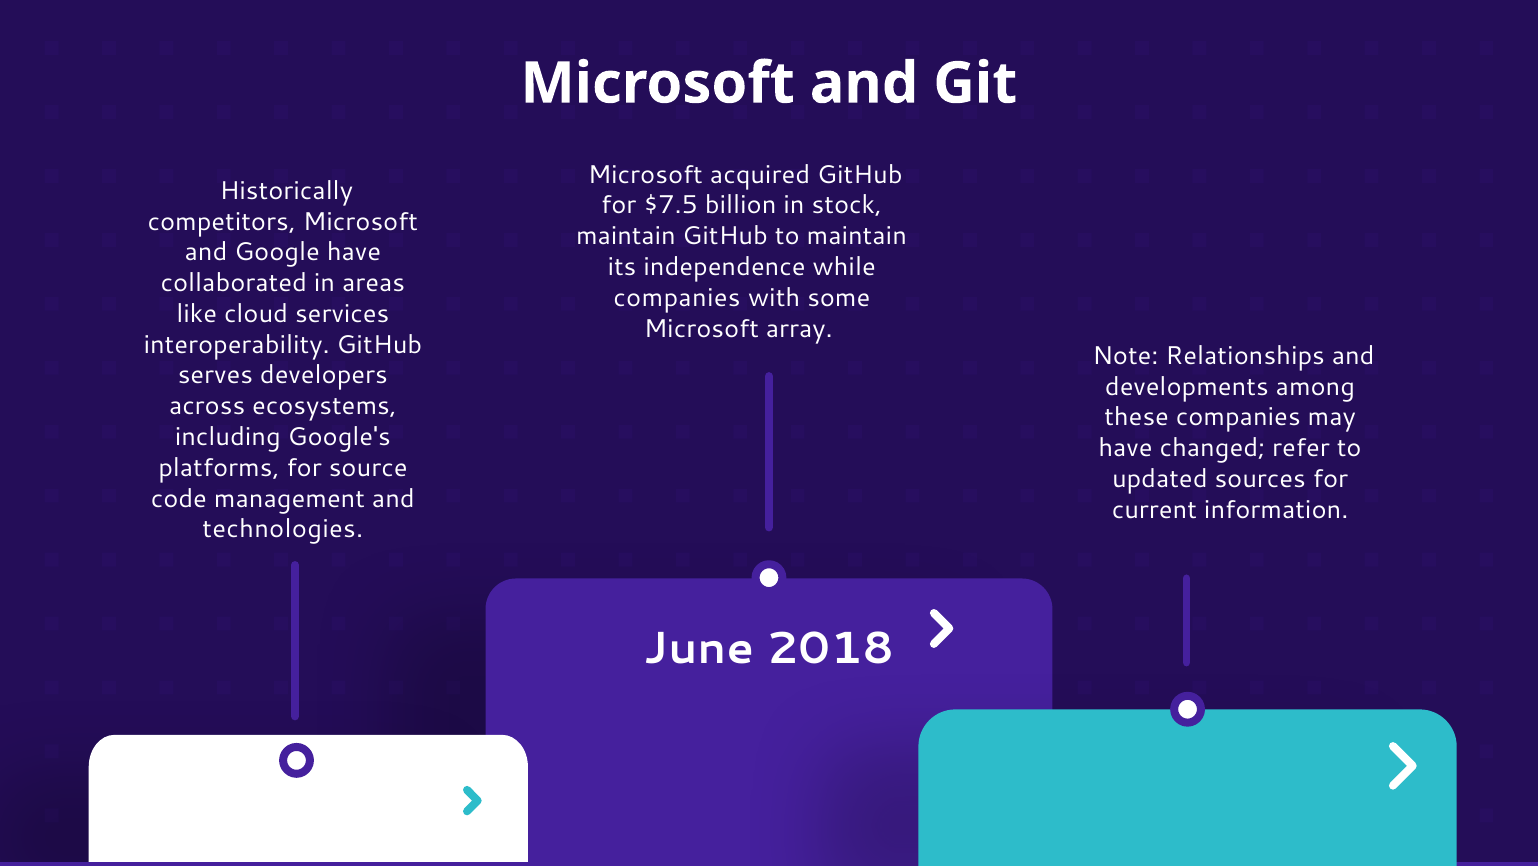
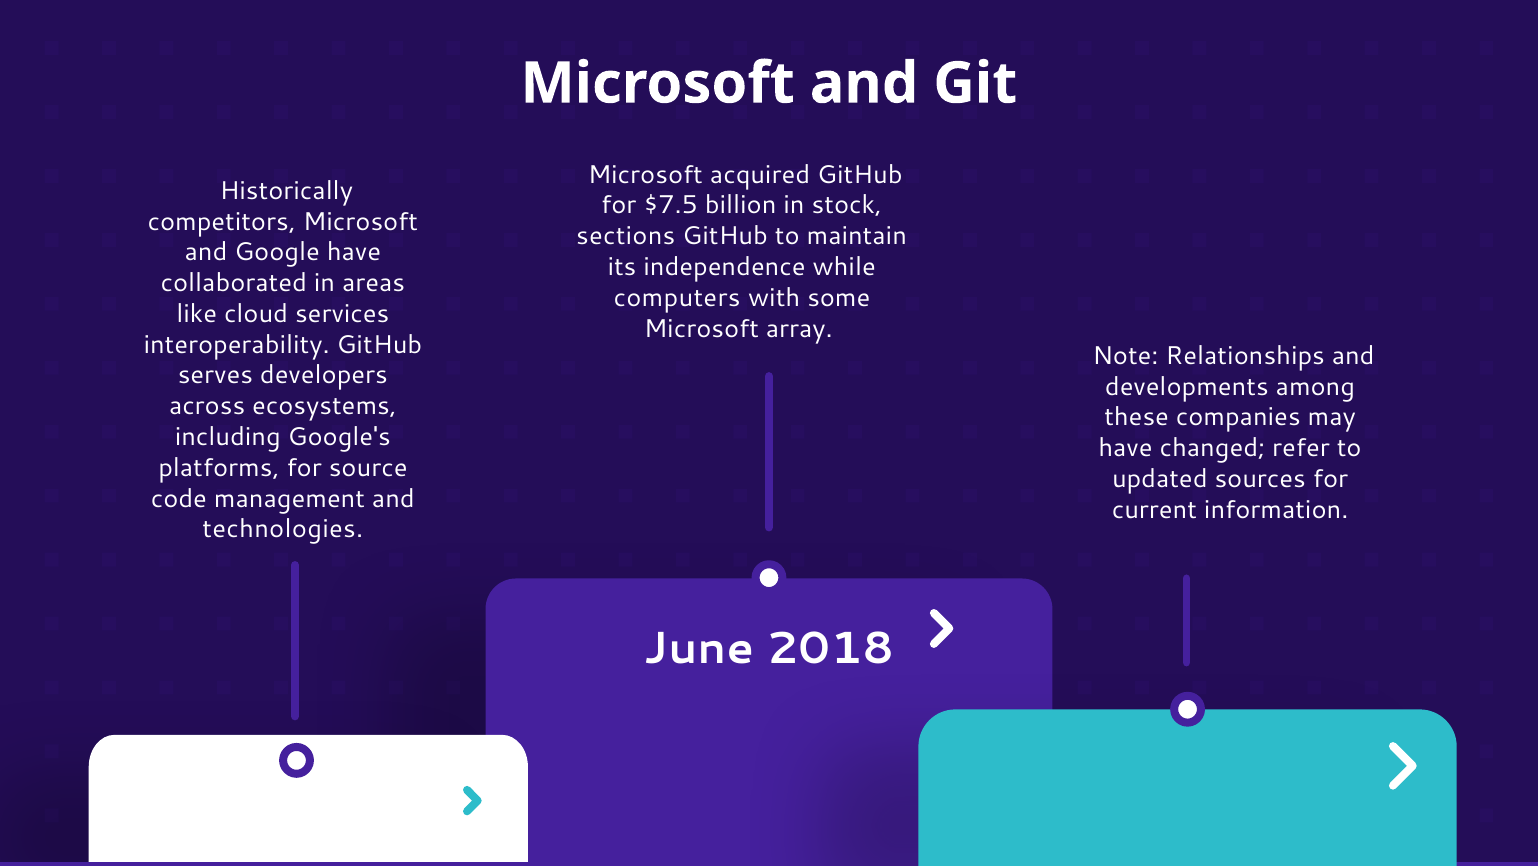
maintain at (626, 236): maintain -> sections
companies at (677, 298): companies -> computers
